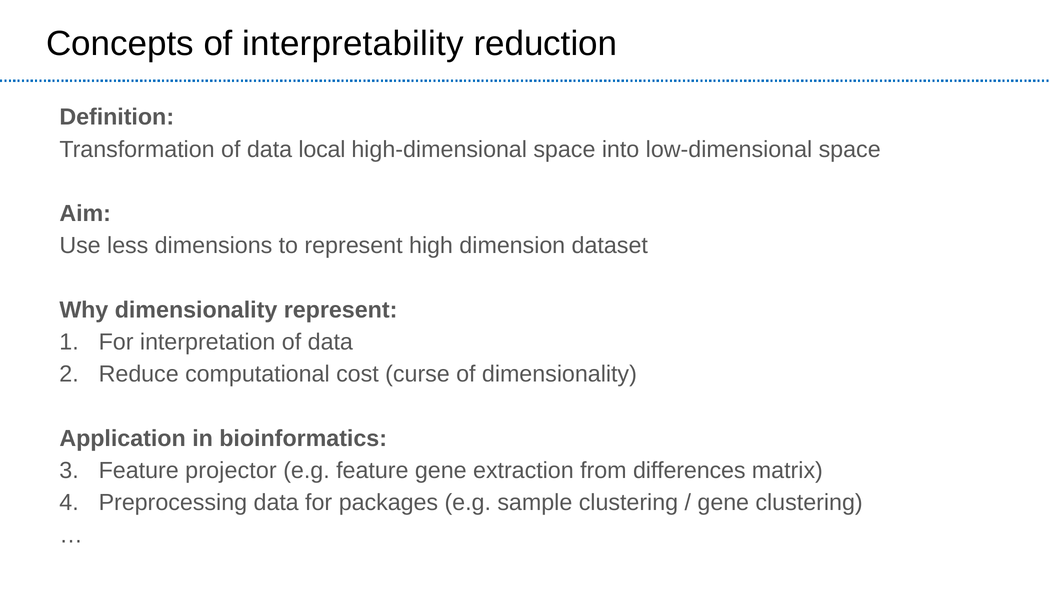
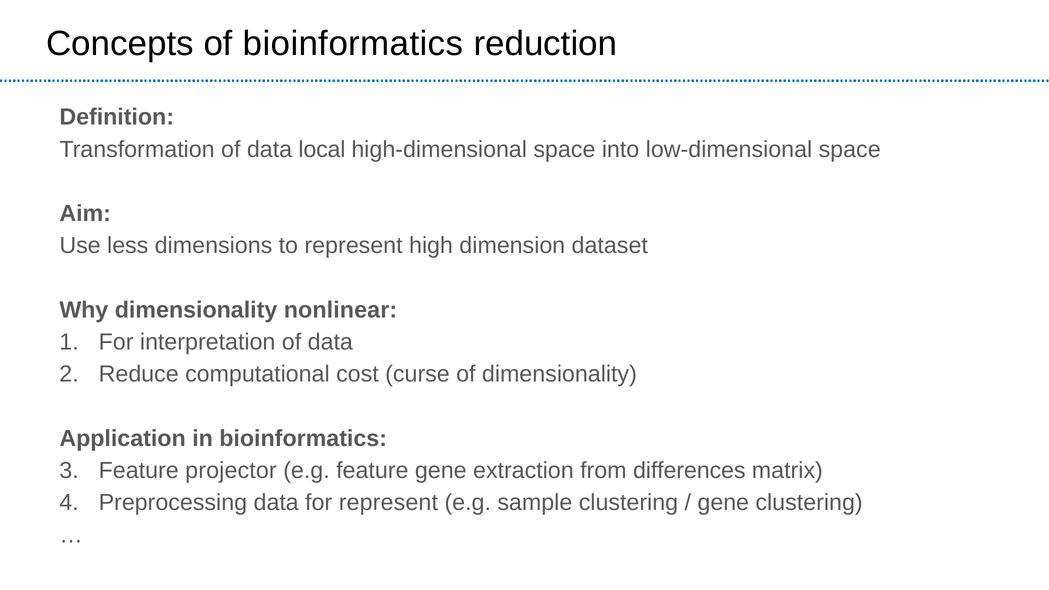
of interpretability: interpretability -> bioinformatics
dimensionality represent: represent -> nonlinear
for packages: packages -> represent
